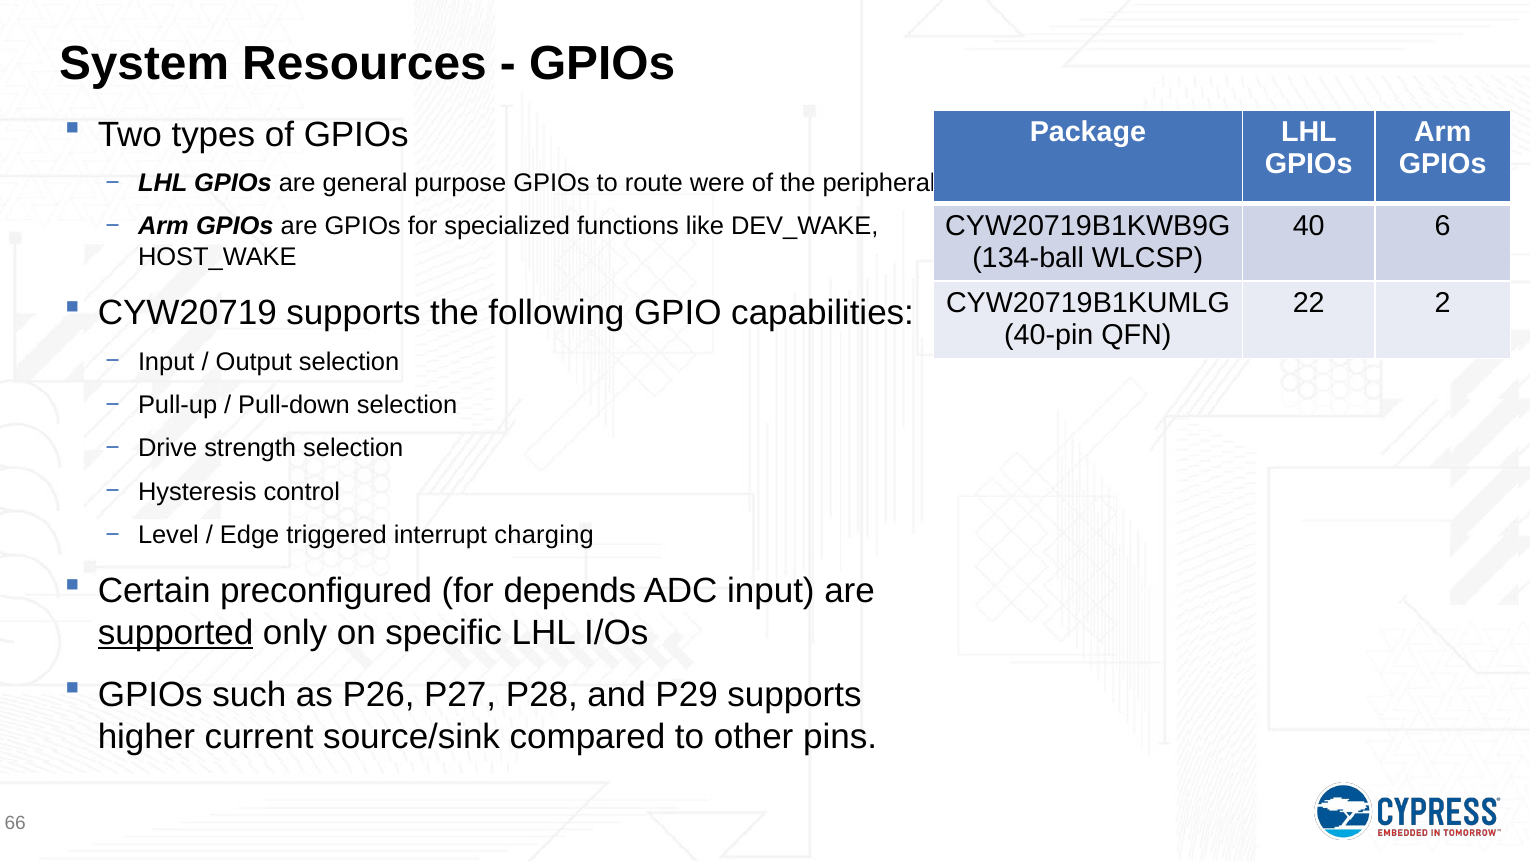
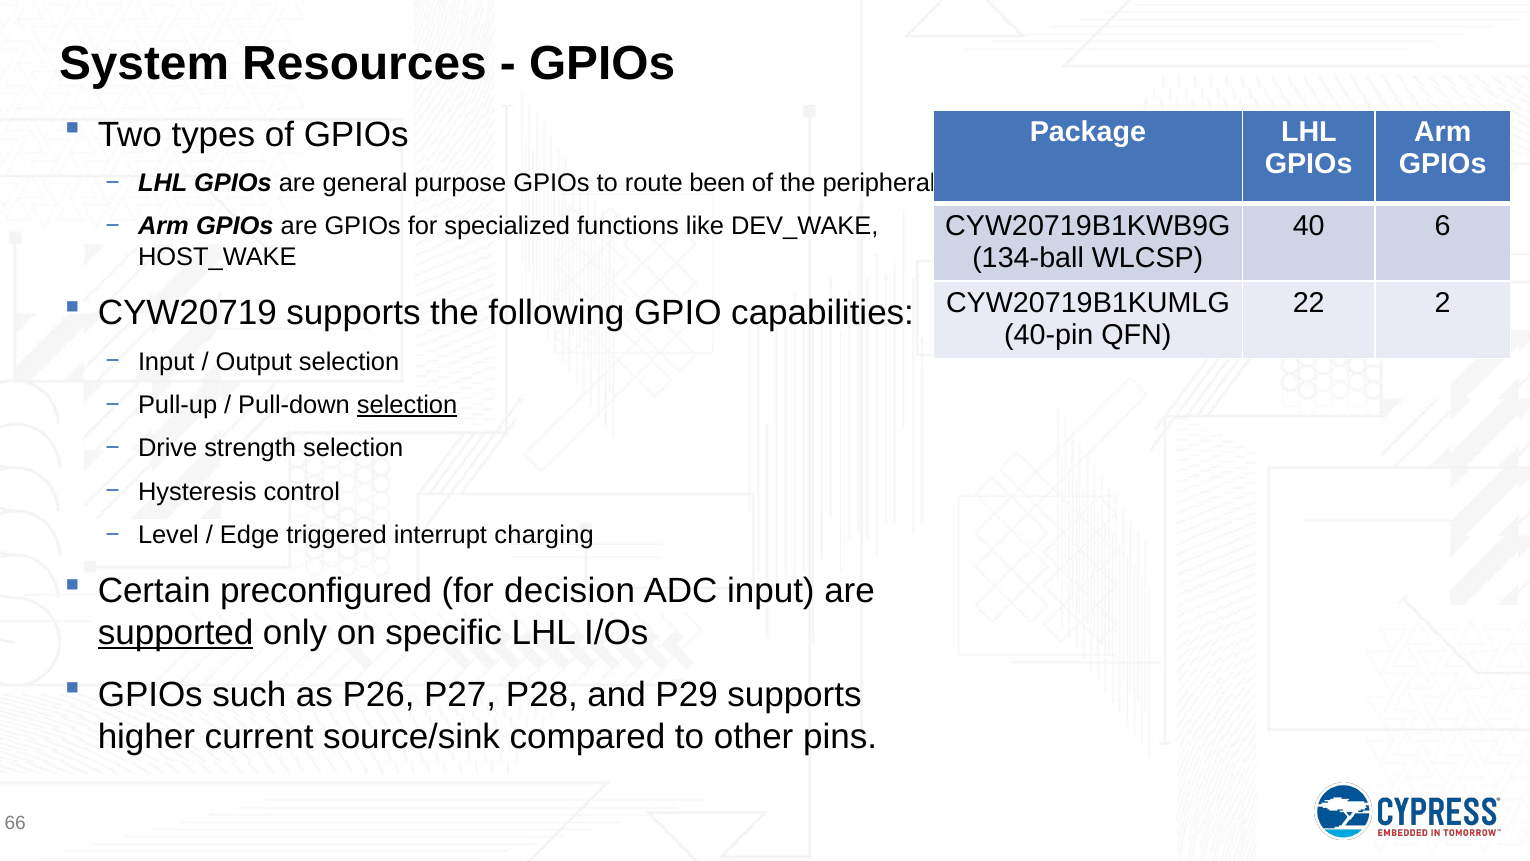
were: were -> been
selection at (407, 405) underline: none -> present
depends: depends -> decision
